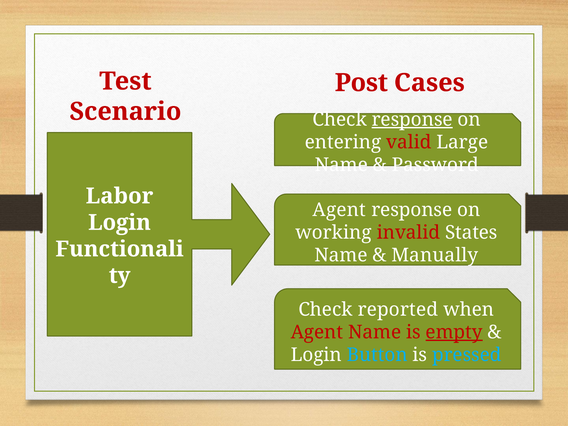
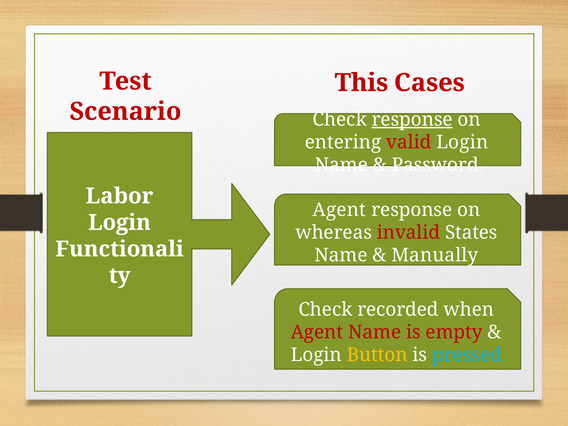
Post: Post -> This
valid Large: Large -> Login
working: working -> whereas
reported: reported -> recorded
empty underline: present -> none
Button colour: light blue -> yellow
